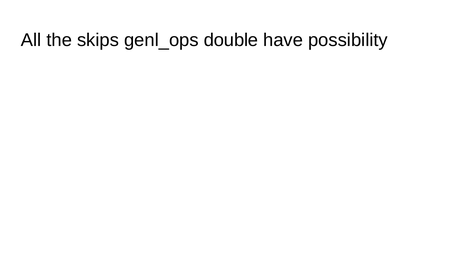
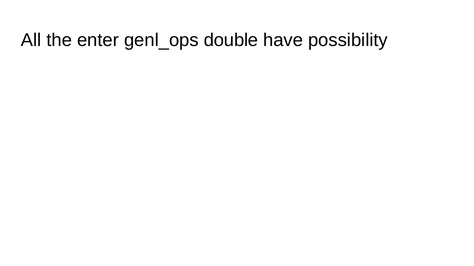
skips: skips -> enter
